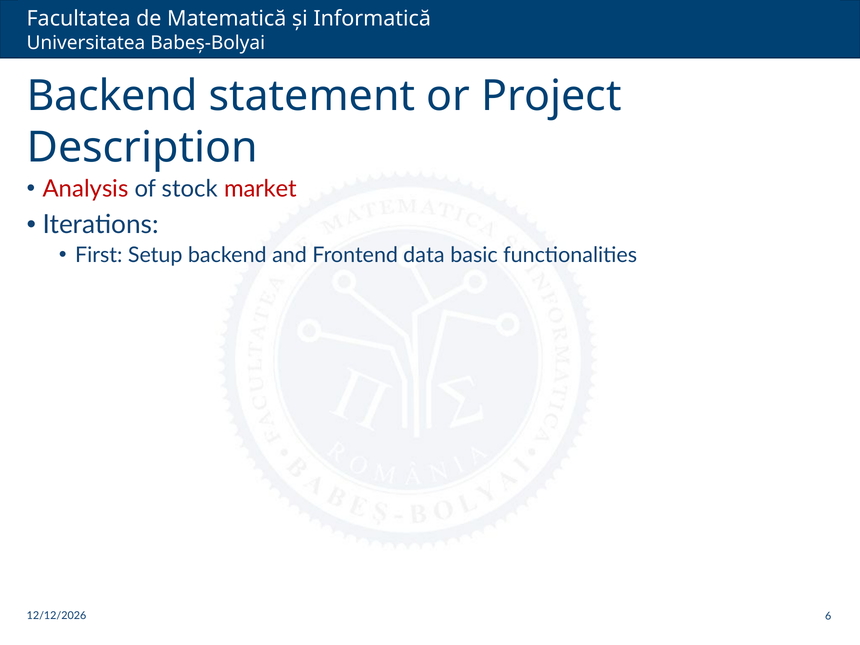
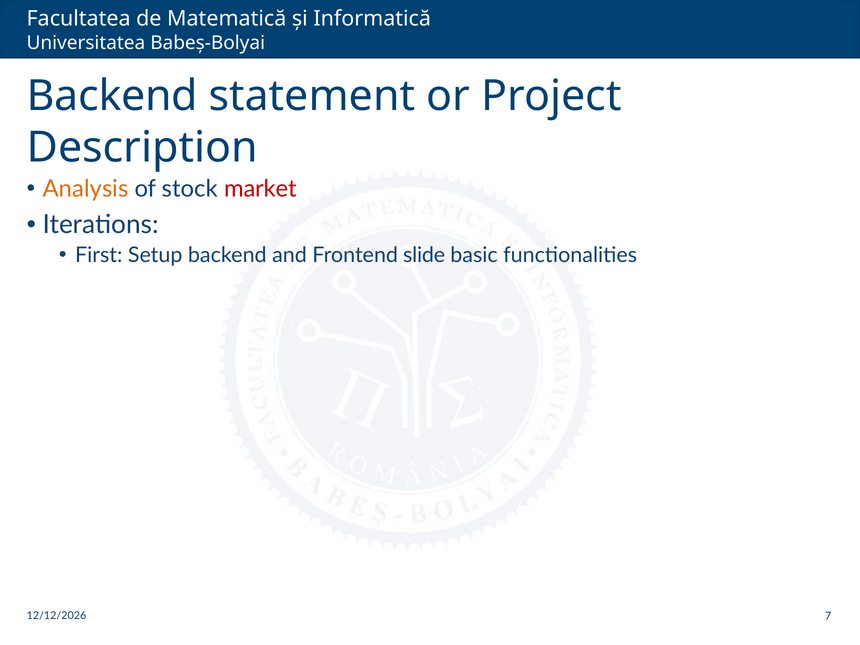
Analysis colour: red -> orange
data: data -> slide
6: 6 -> 7
